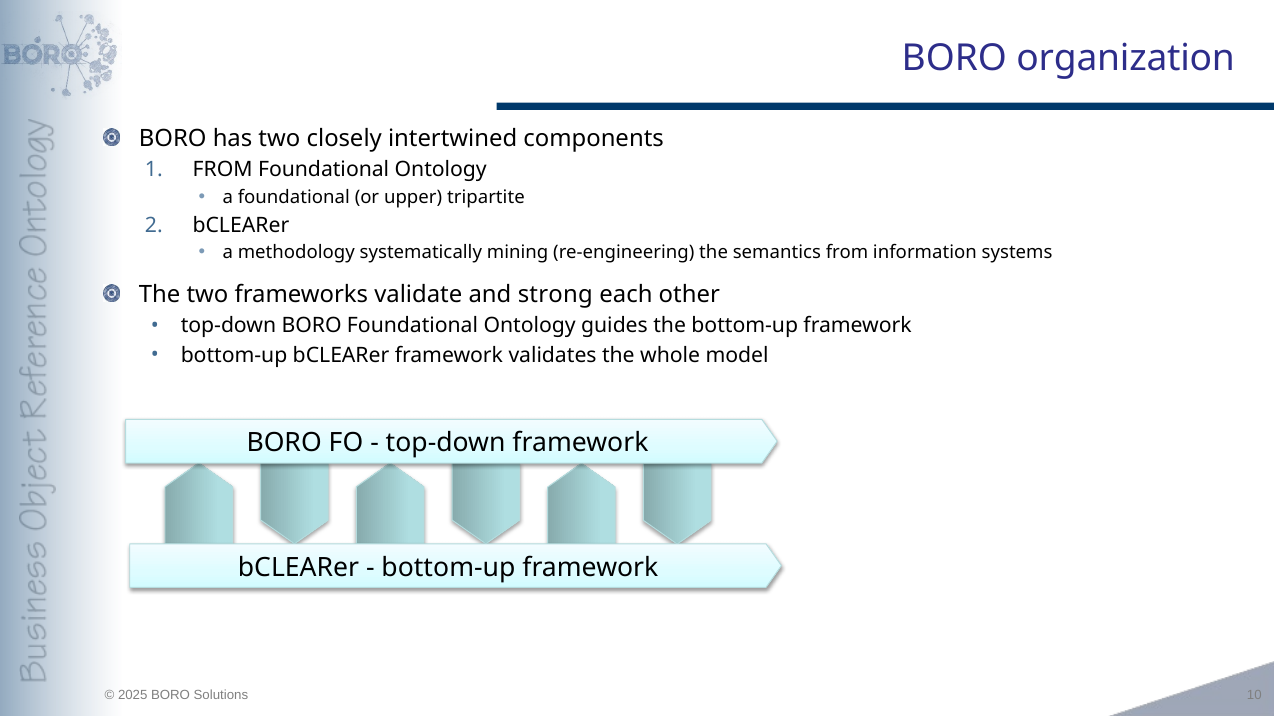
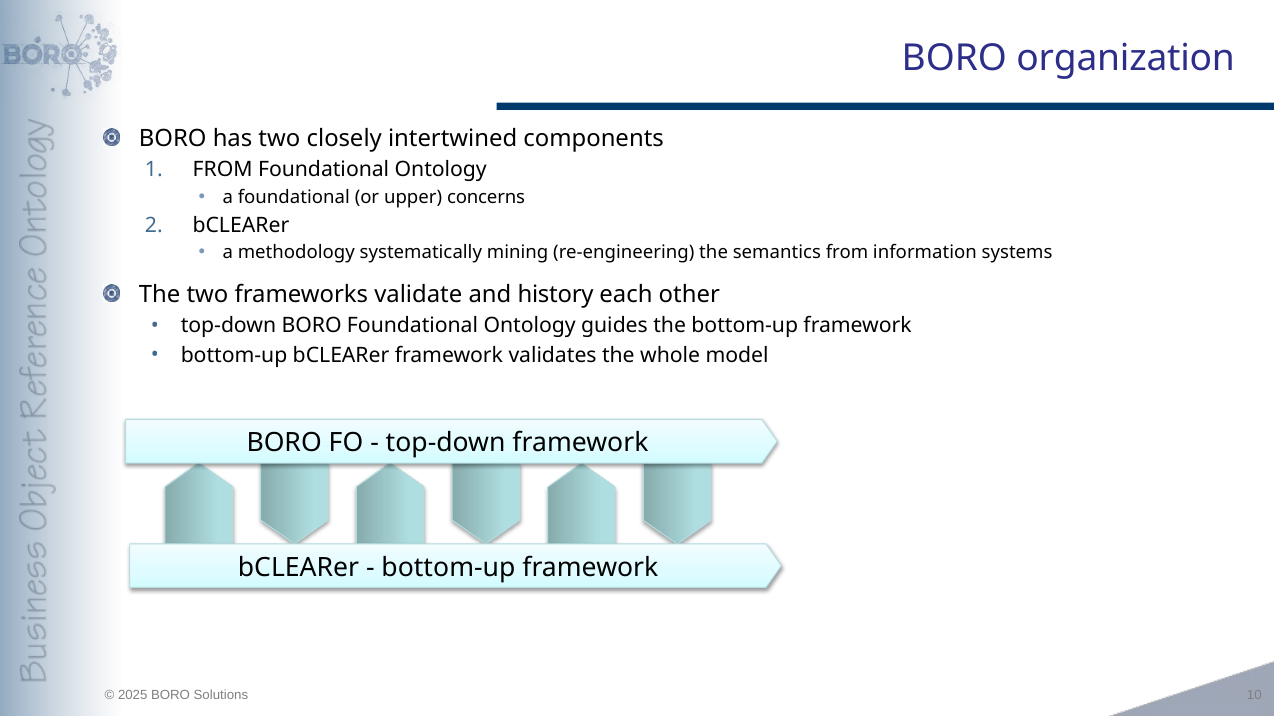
tripartite: tripartite -> concerns
strong: strong -> history
